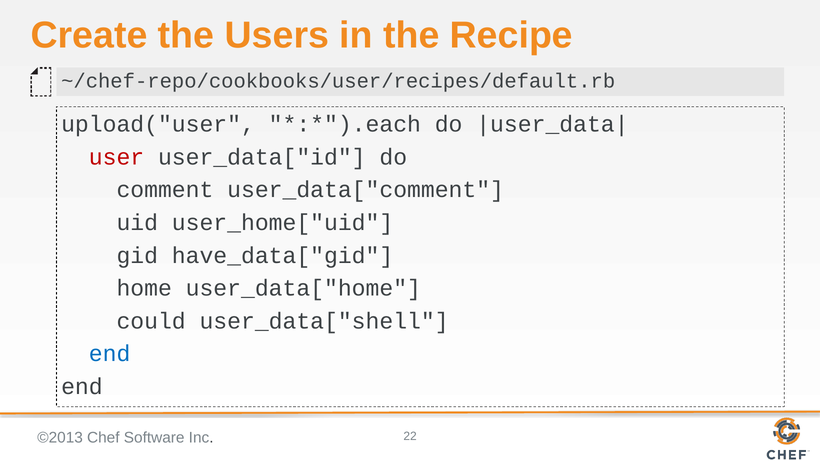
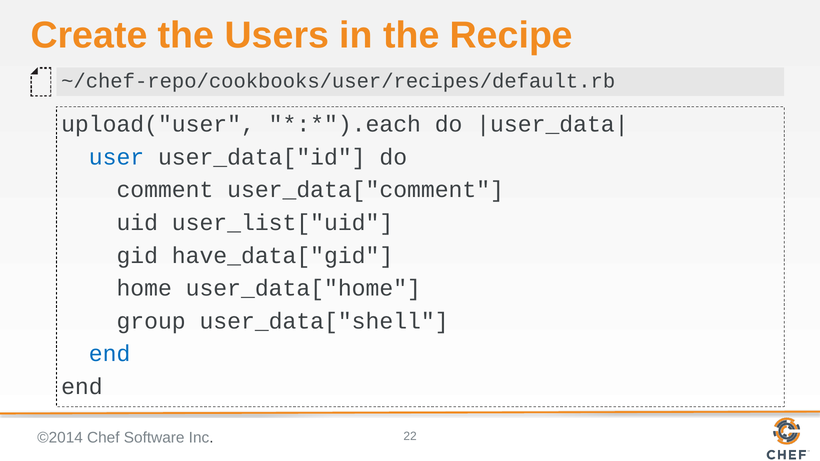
user colour: red -> blue
user_home["uid: user_home["uid -> user_list["uid
could: could -> group
©2013: ©2013 -> ©2014
